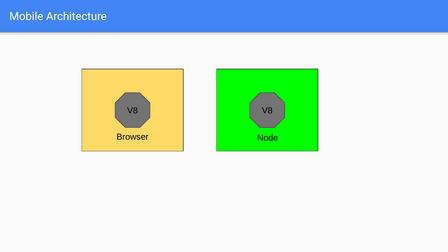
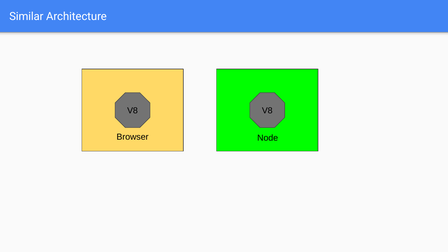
Mobile: Mobile -> Similar
